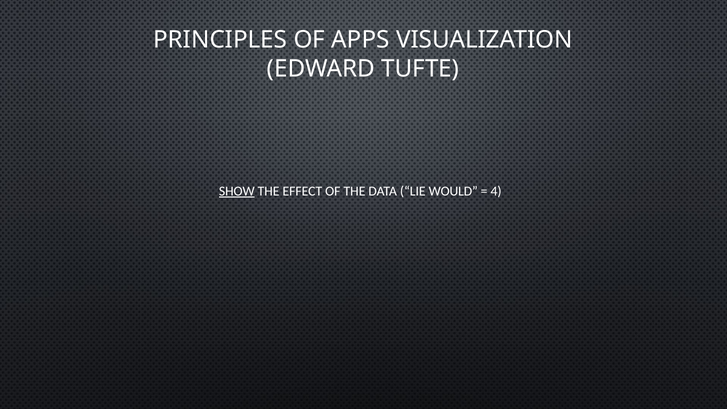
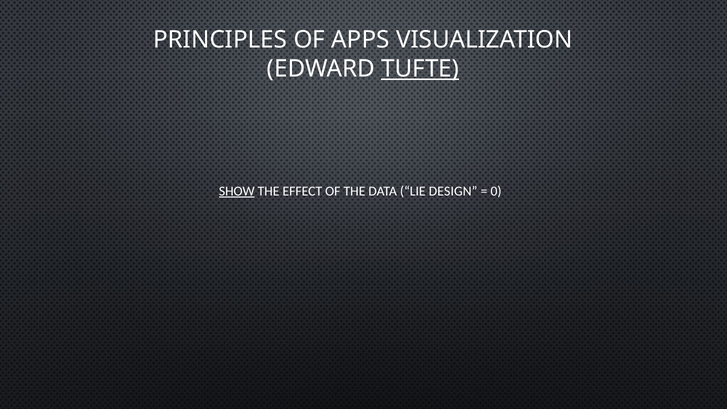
TUFTE underline: none -> present
WOULD: WOULD -> DESIGN
4: 4 -> 0
